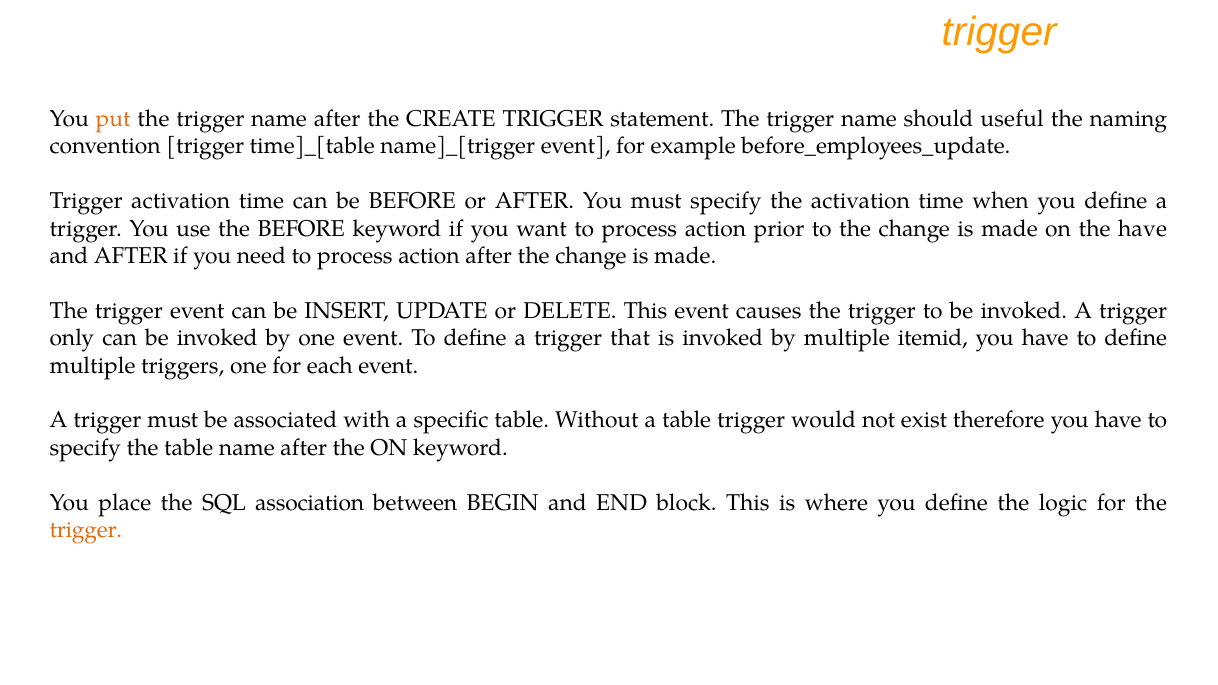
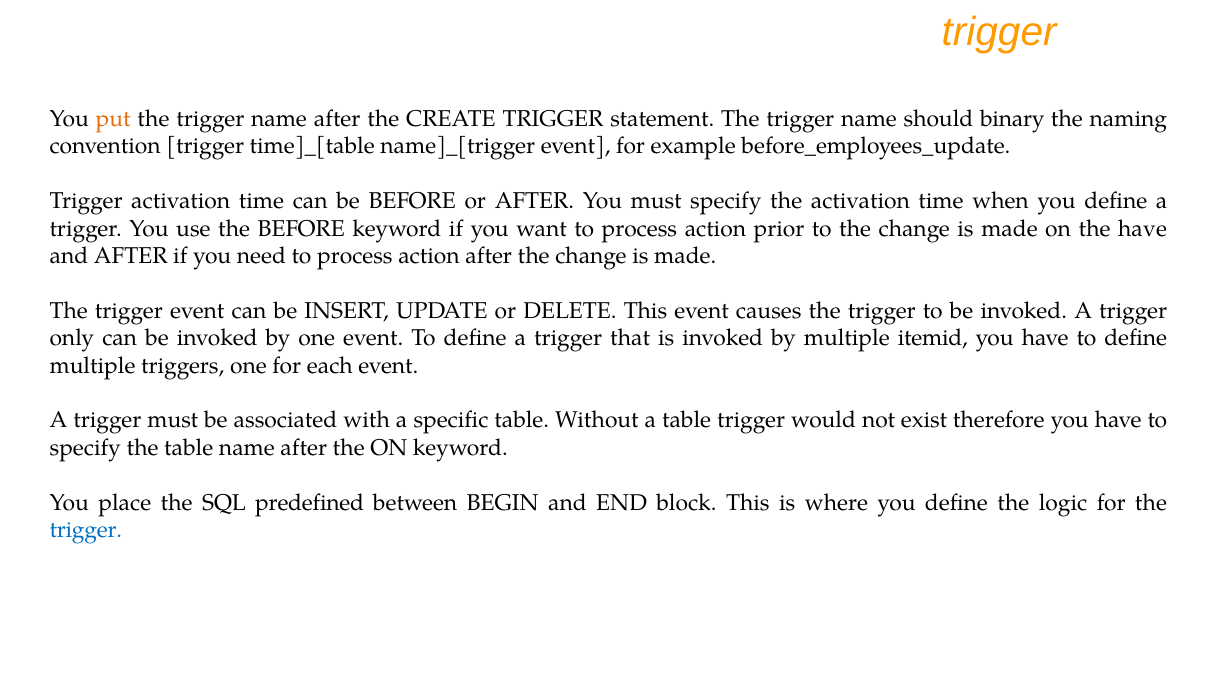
useful: useful -> binary
association: association -> predefined
trigger at (86, 530) colour: orange -> blue
